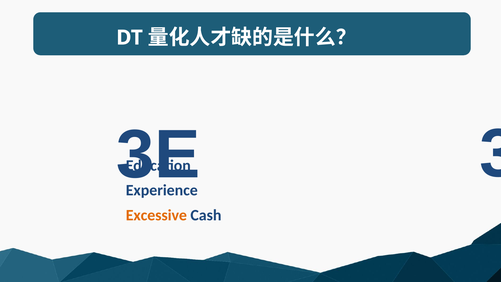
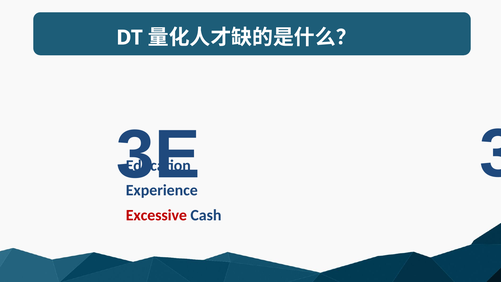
Excessive colour: orange -> red
